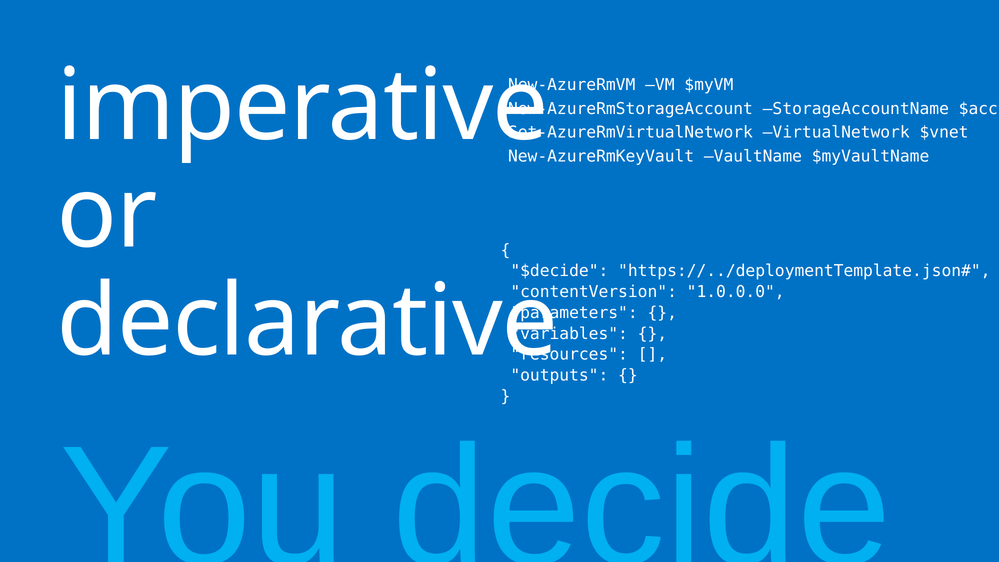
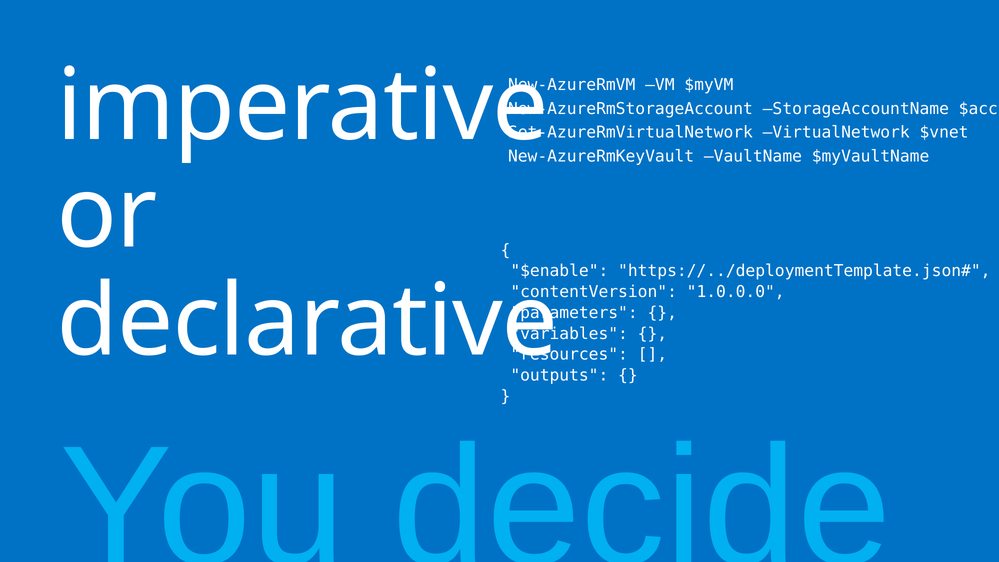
$decide: $decide -> $enable
